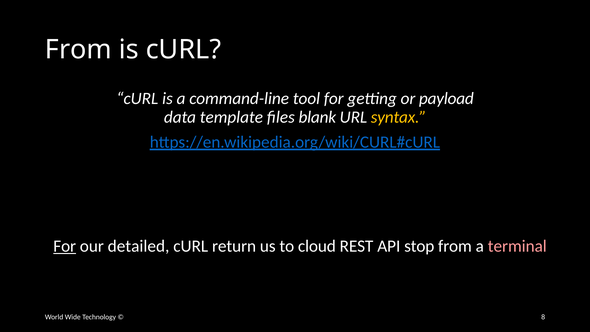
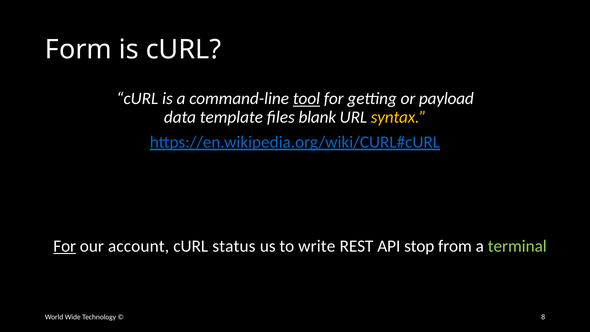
From at (78, 50): From -> Form
tool underline: none -> present
detailed: detailed -> account
return: return -> status
cloud: cloud -> write
terminal colour: pink -> light green
